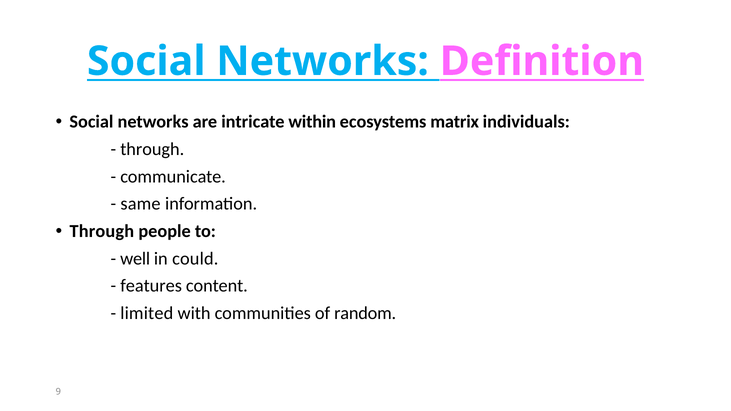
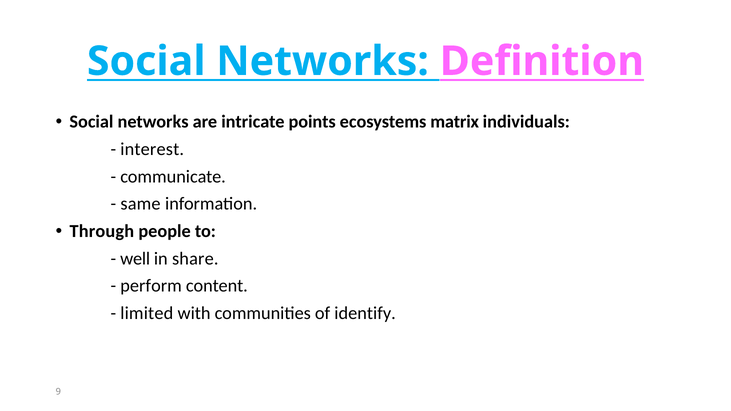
within: within -> points
through at (152, 149): through -> interest
could: could -> share
features: features -> perform
random: random -> identify
